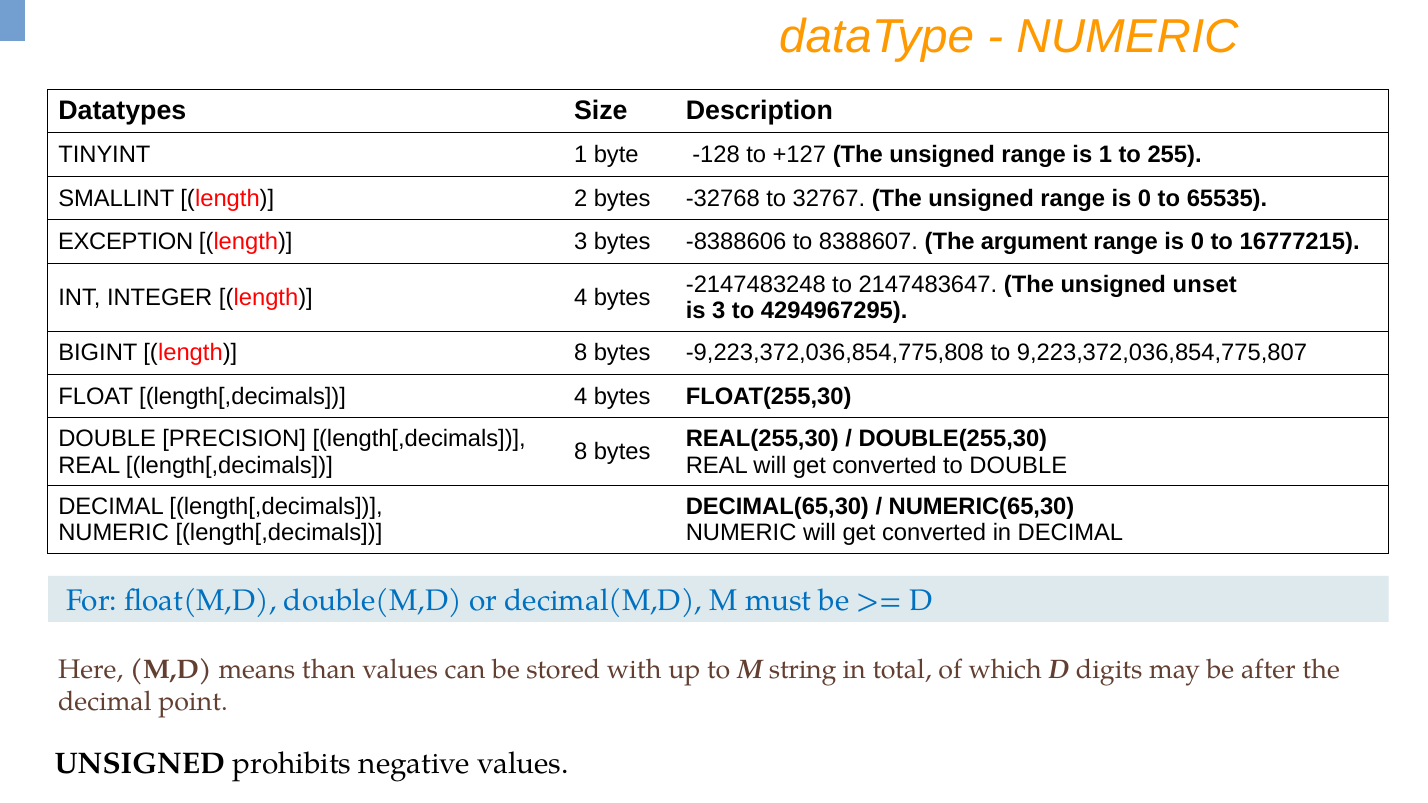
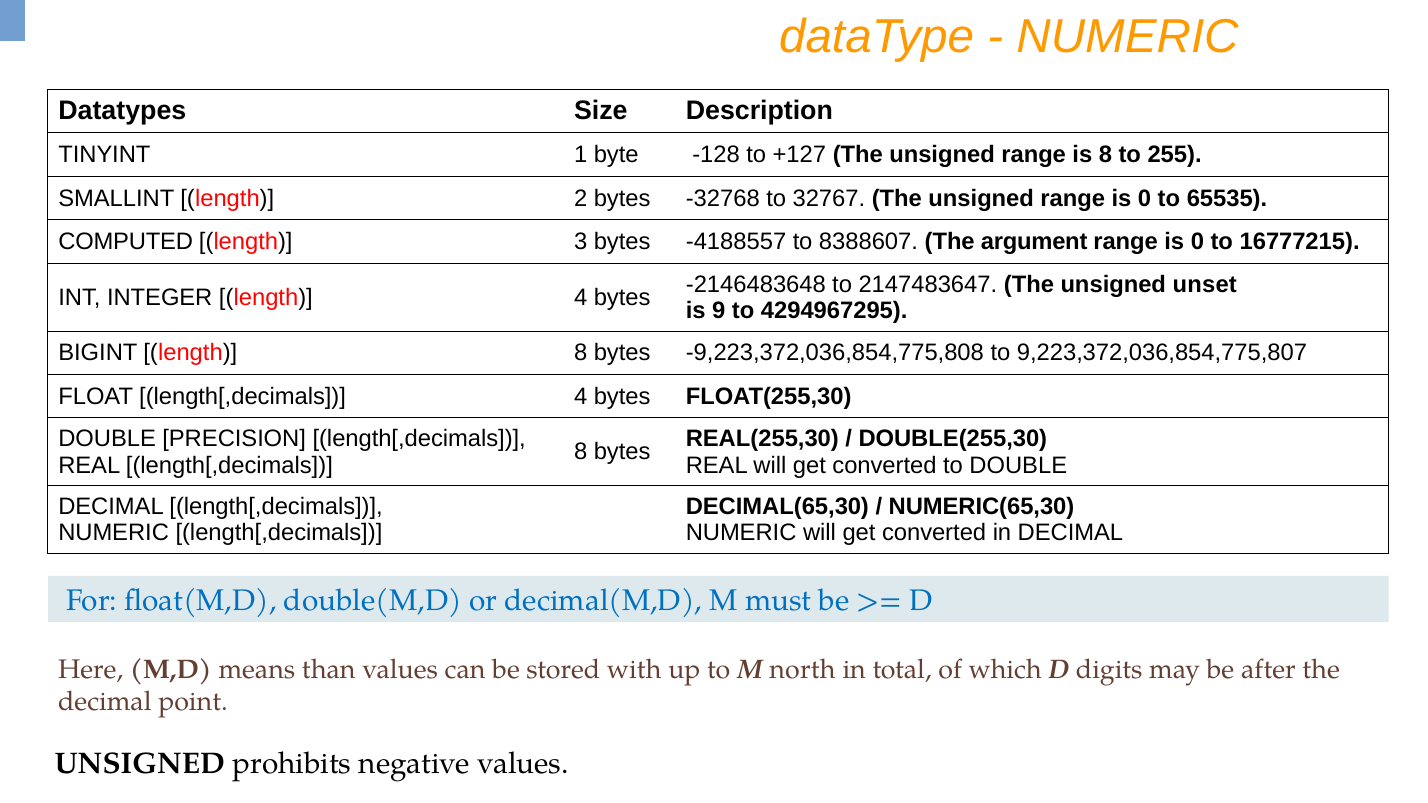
is 1: 1 -> 8
EXCEPTION: EXCEPTION -> COMPUTED
-8388606: -8388606 -> -4188557
-2147483248: -2147483248 -> -2146483648
is 3: 3 -> 9
string: string -> north
